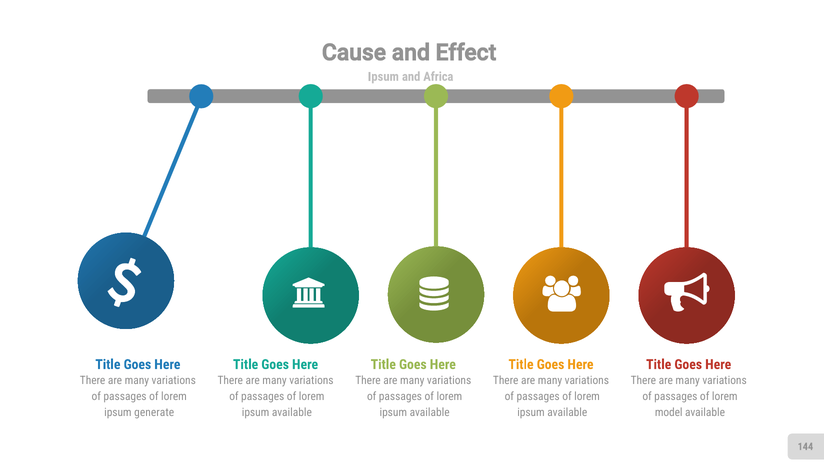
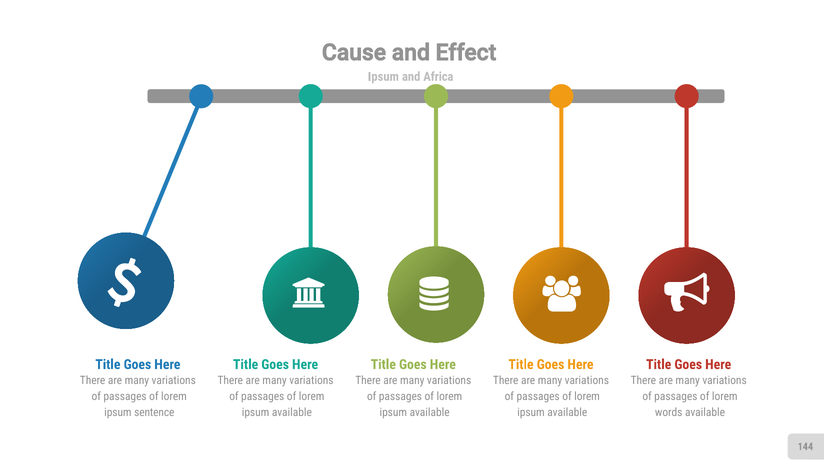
generate: generate -> sentence
model: model -> words
